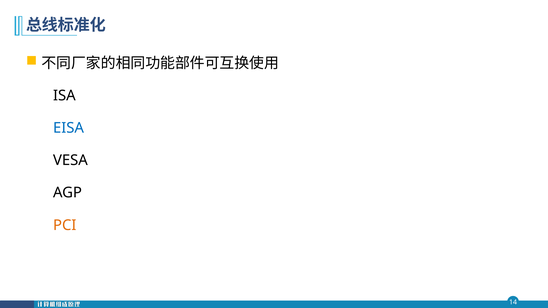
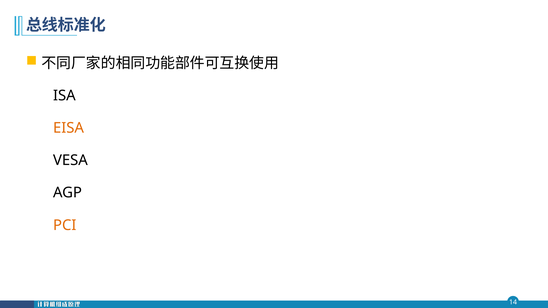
EISA colour: blue -> orange
